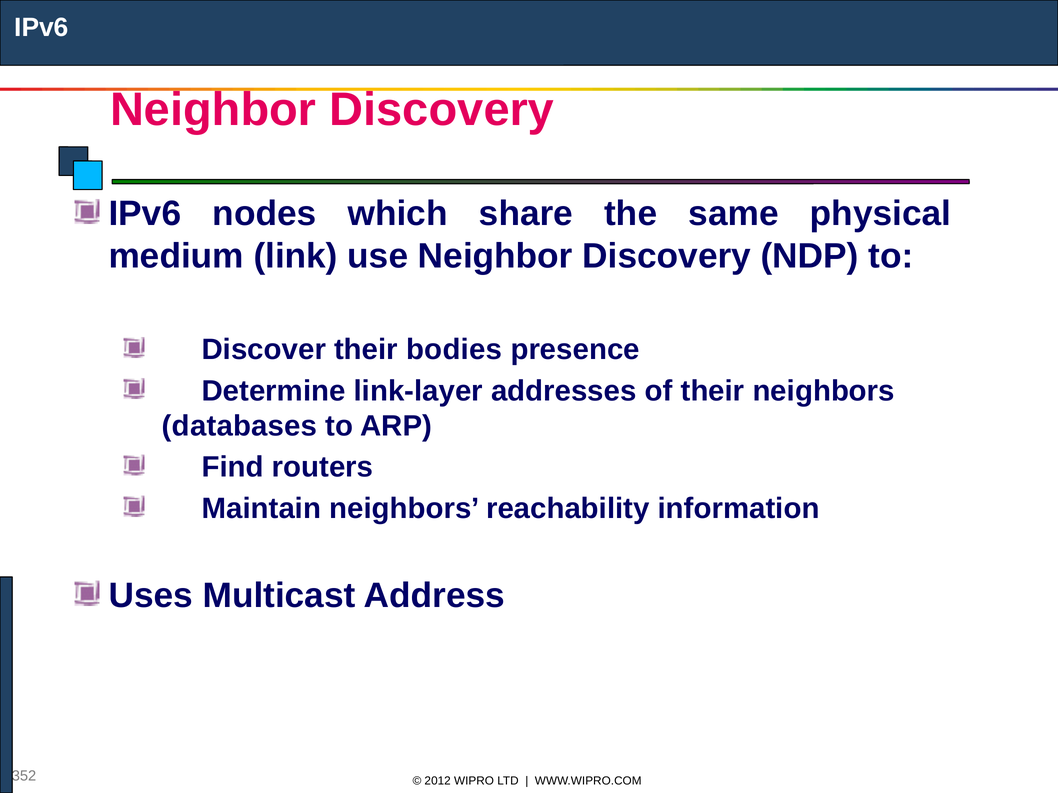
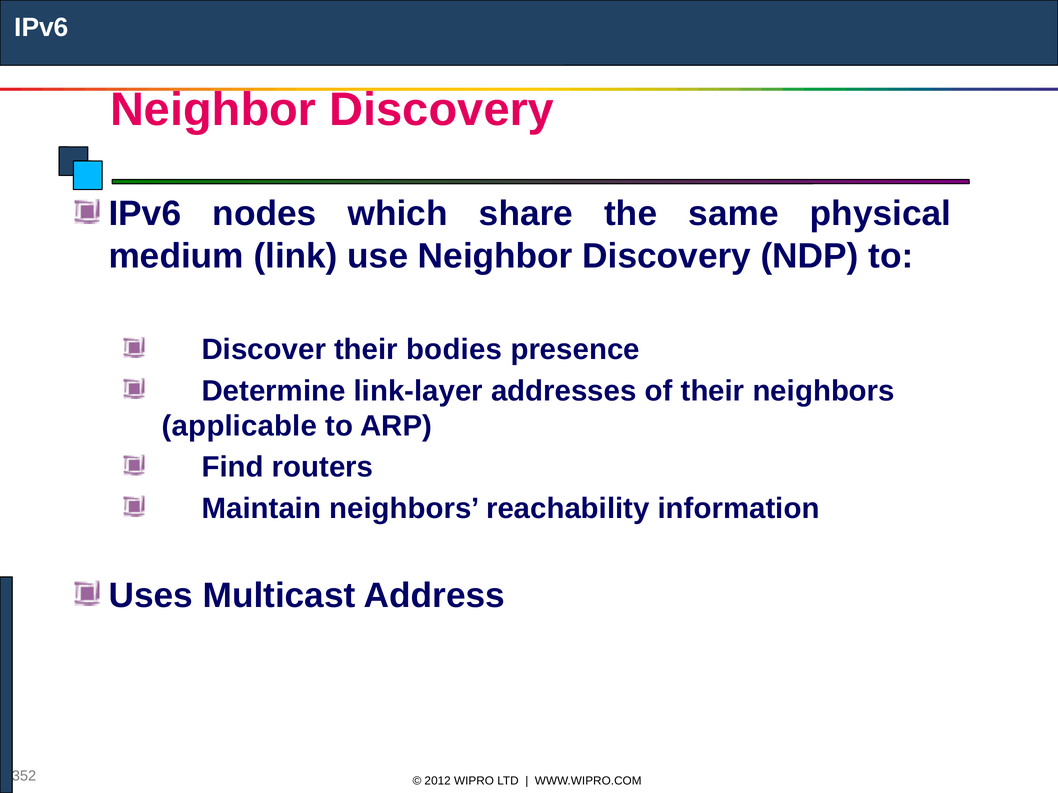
databases: databases -> applicable
